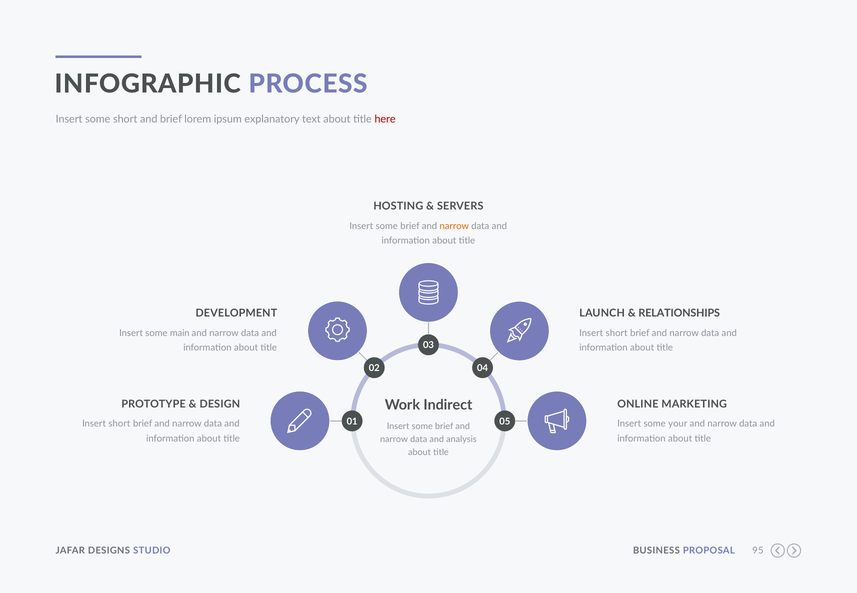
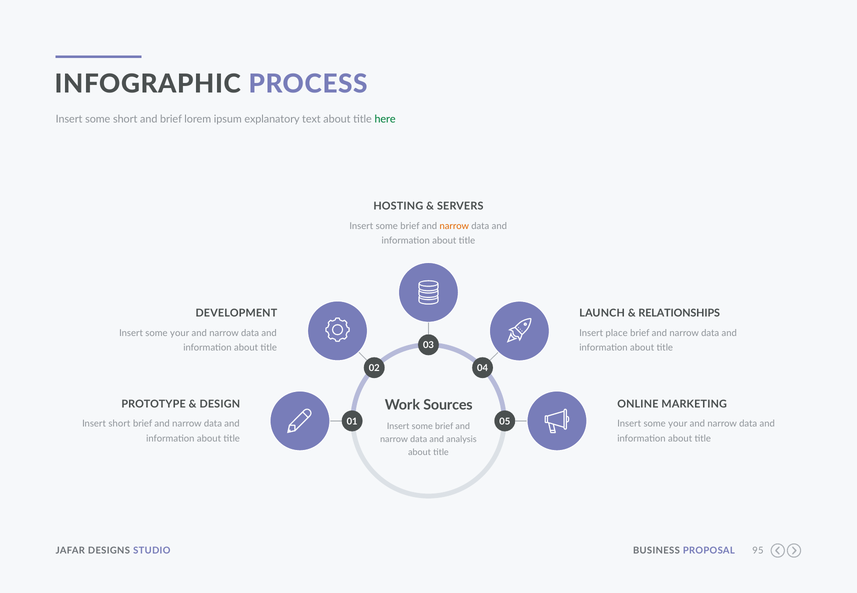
here colour: red -> green
main at (180, 333): main -> your
short at (617, 333): short -> place
Indirect: Indirect -> Sources
